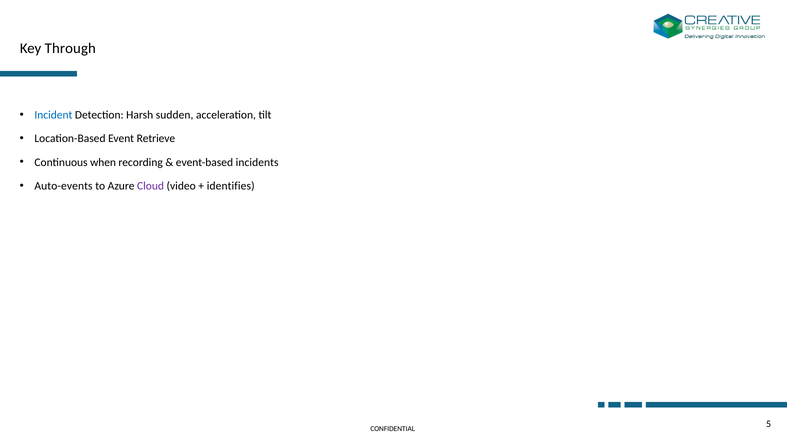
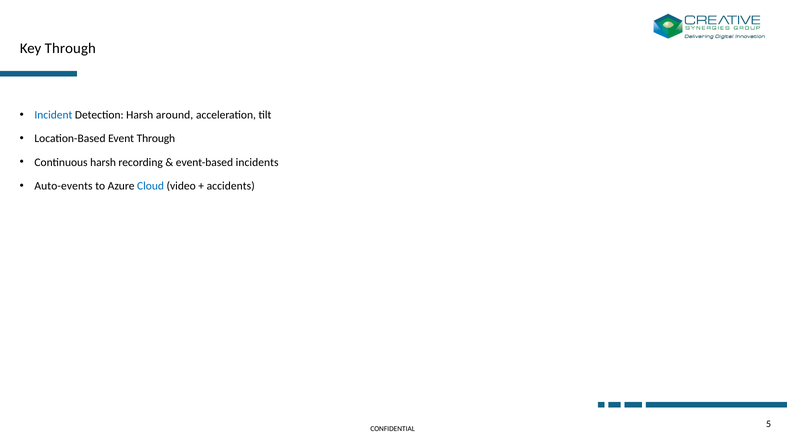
sudden: sudden -> around
Event Retrieve: Retrieve -> Through
Continuous when: when -> harsh
Cloud colour: purple -> blue
identifies: identifies -> accidents
